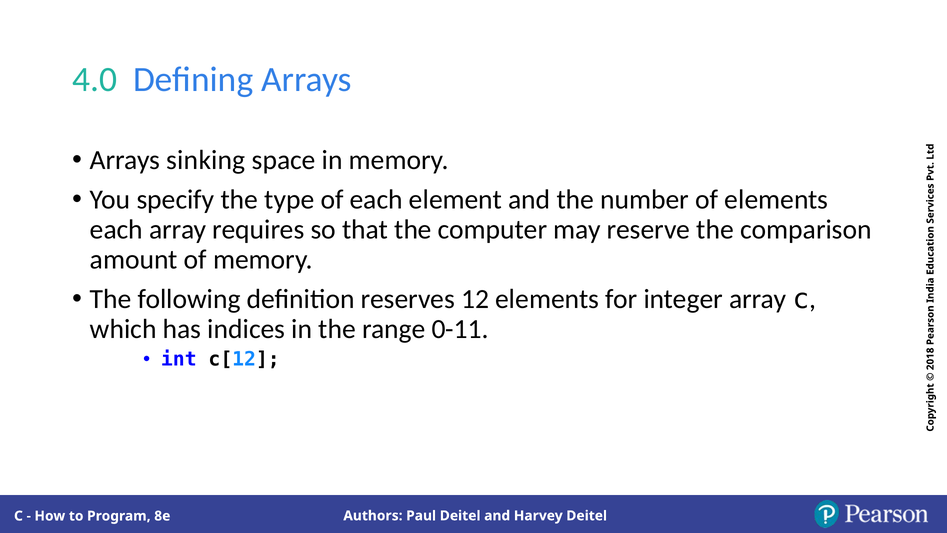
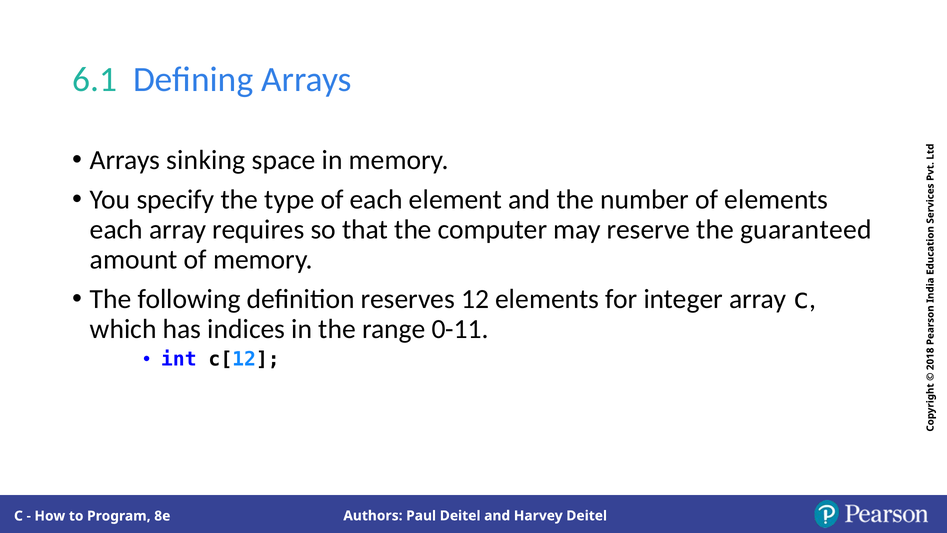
4.0: 4.0 -> 6.1
comparison: comparison -> guaranteed
